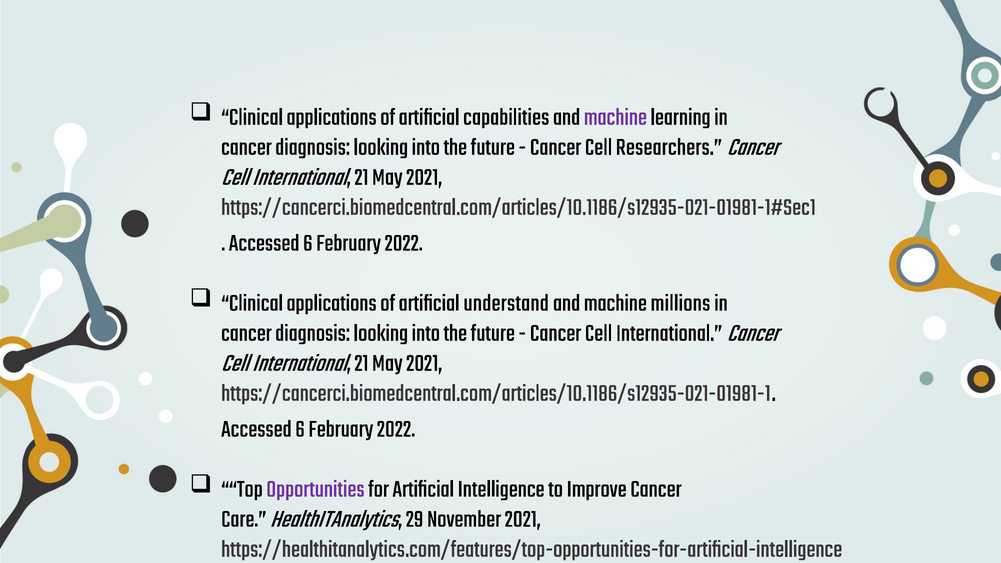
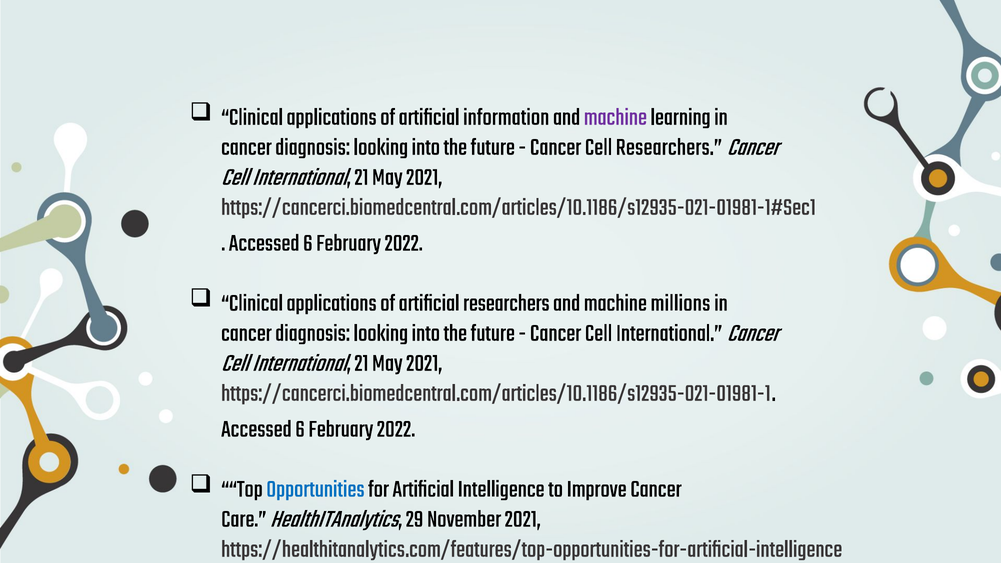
capabilities: capabilities -> information
artificial understand: understand -> researchers
Opportunities colour: purple -> blue
